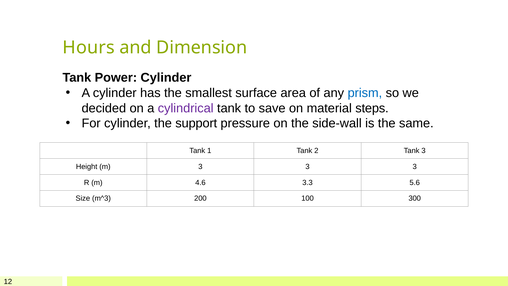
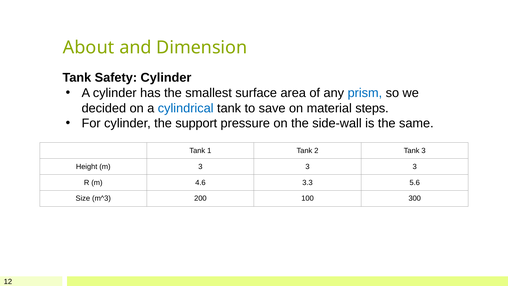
Hours: Hours -> About
Power: Power -> Safety
cylindrical colour: purple -> blue
